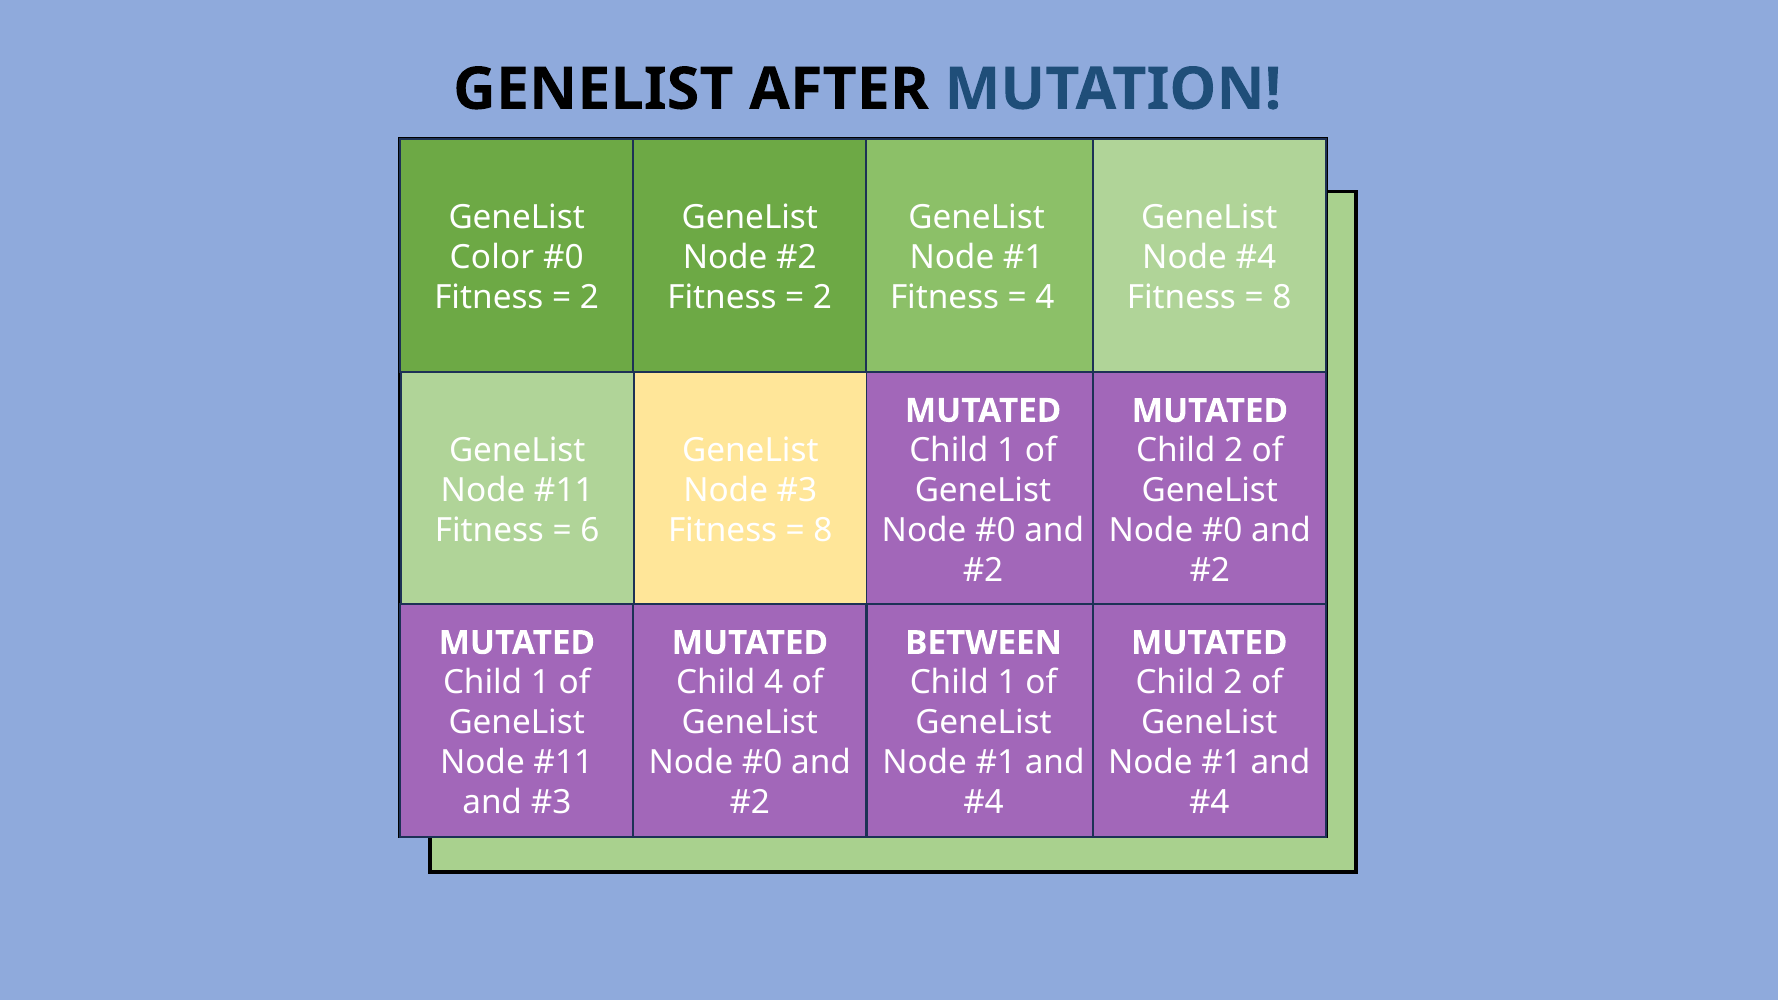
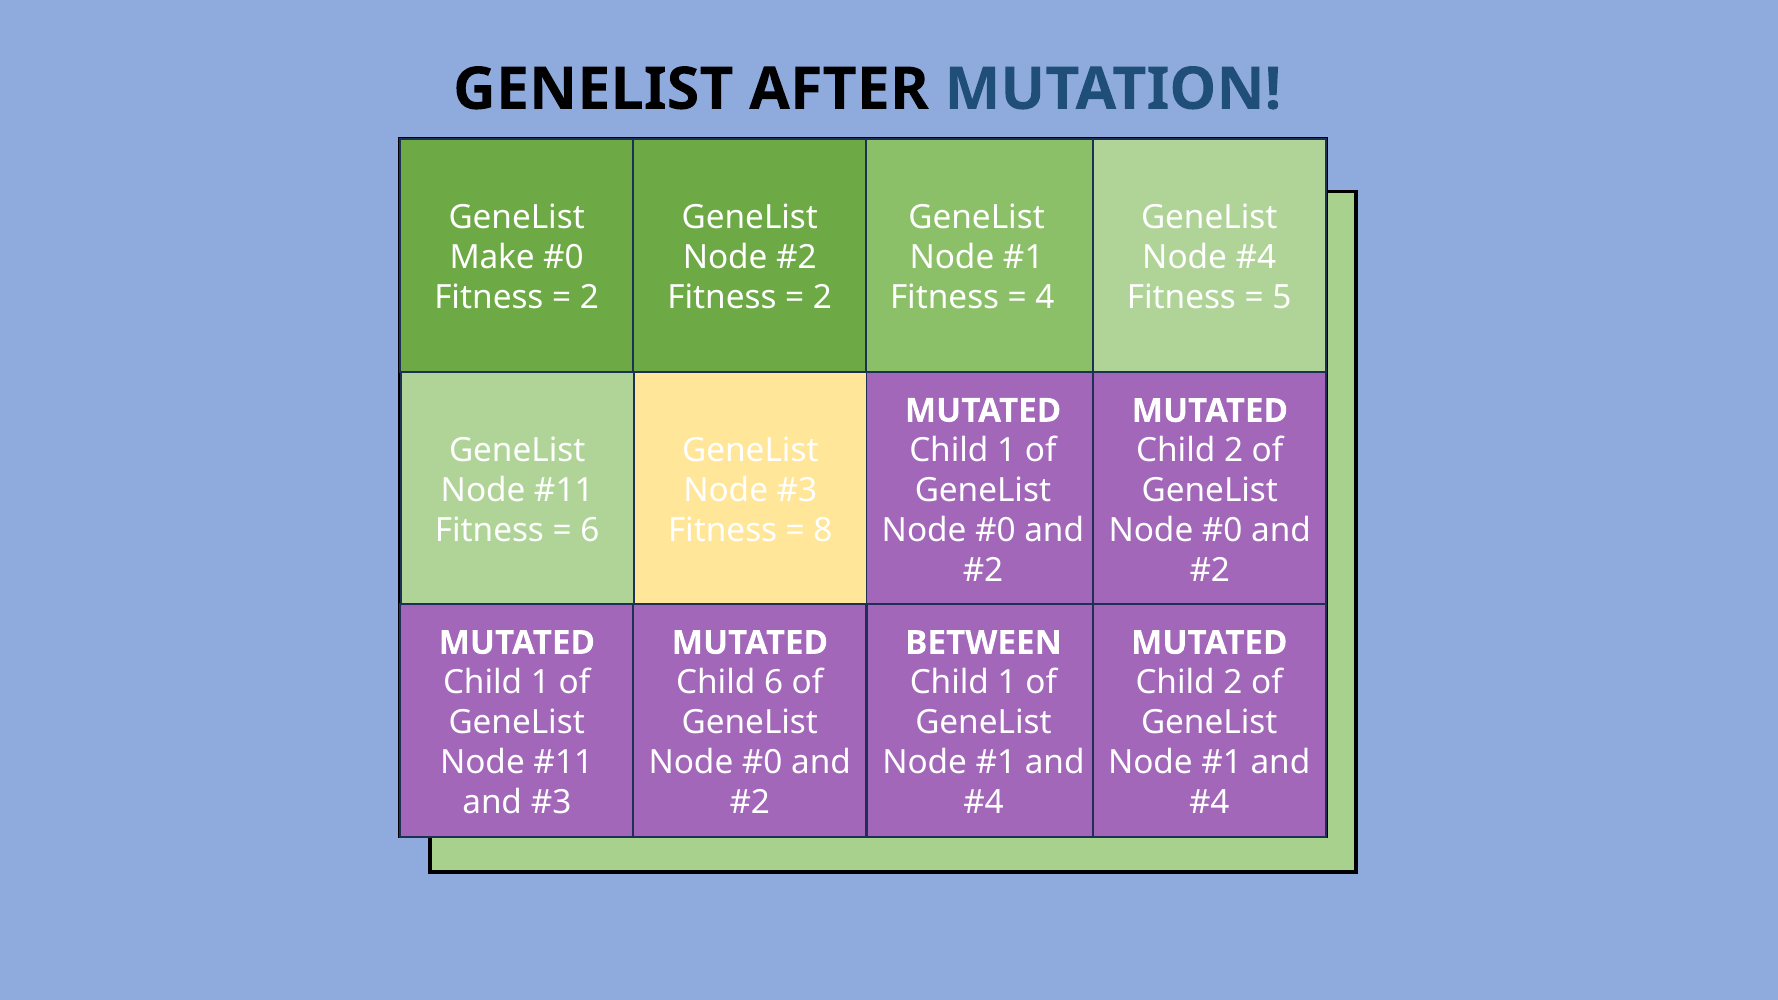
Color: Color -> Make
8 at (1282, 298): 8 -> 5
Child 4: 4 -> 6
